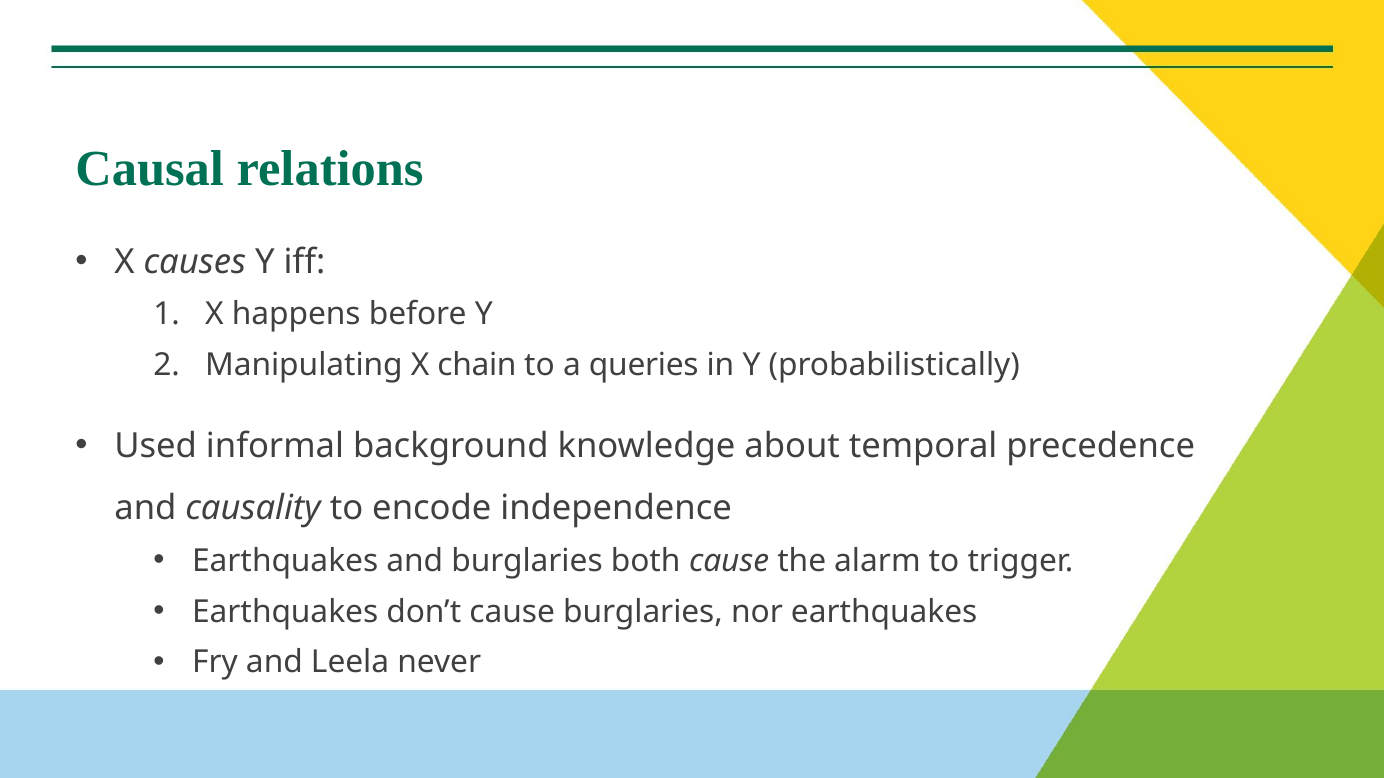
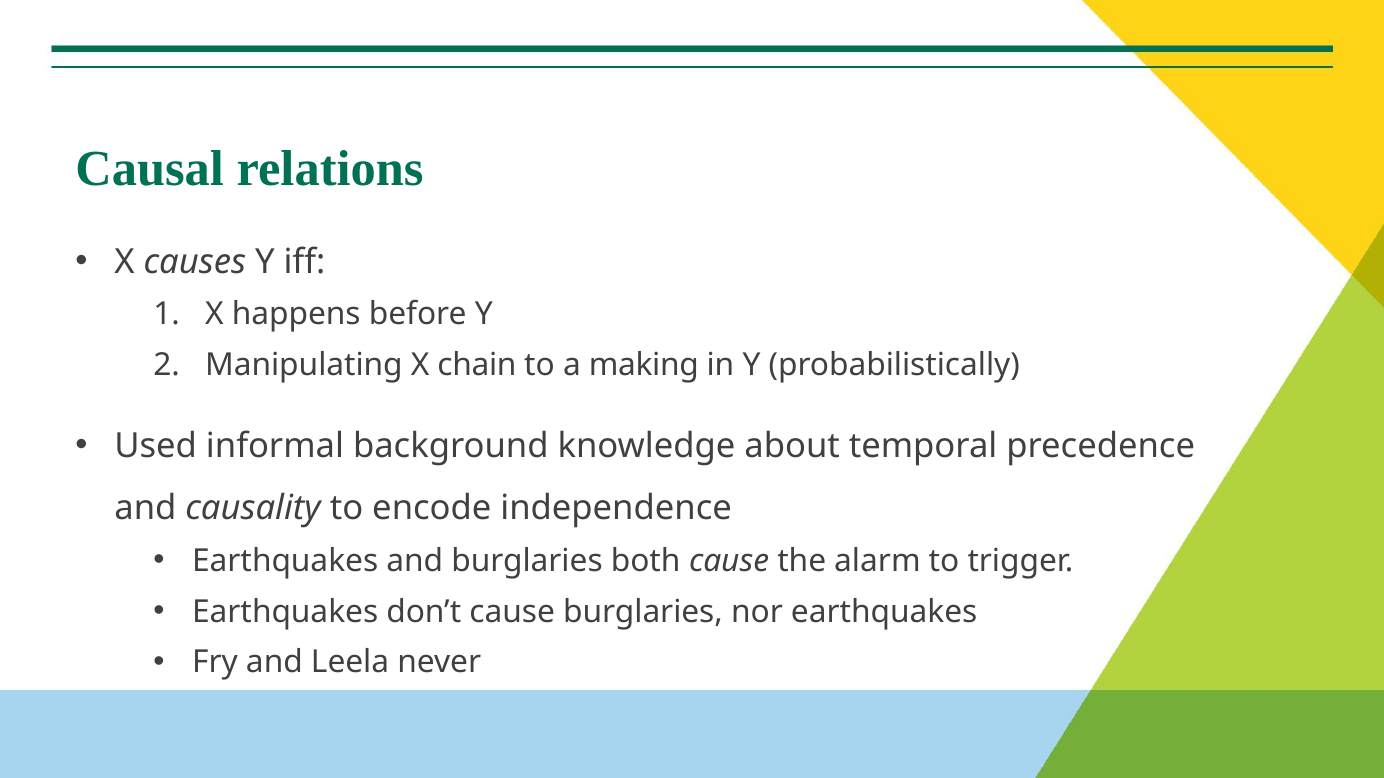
queries: queries -> making
